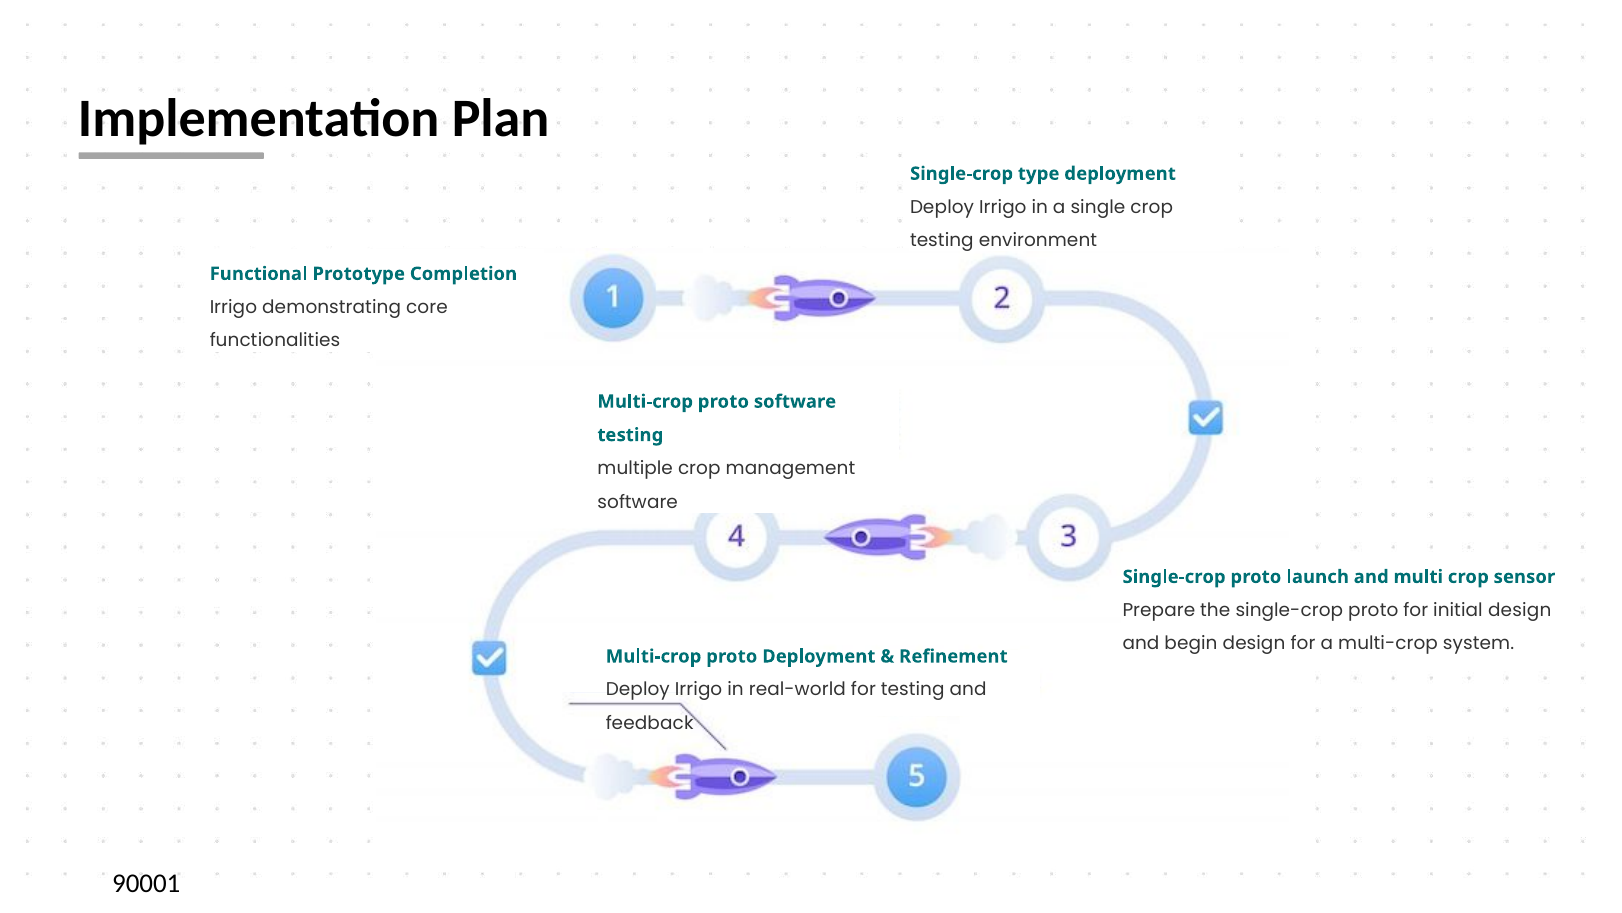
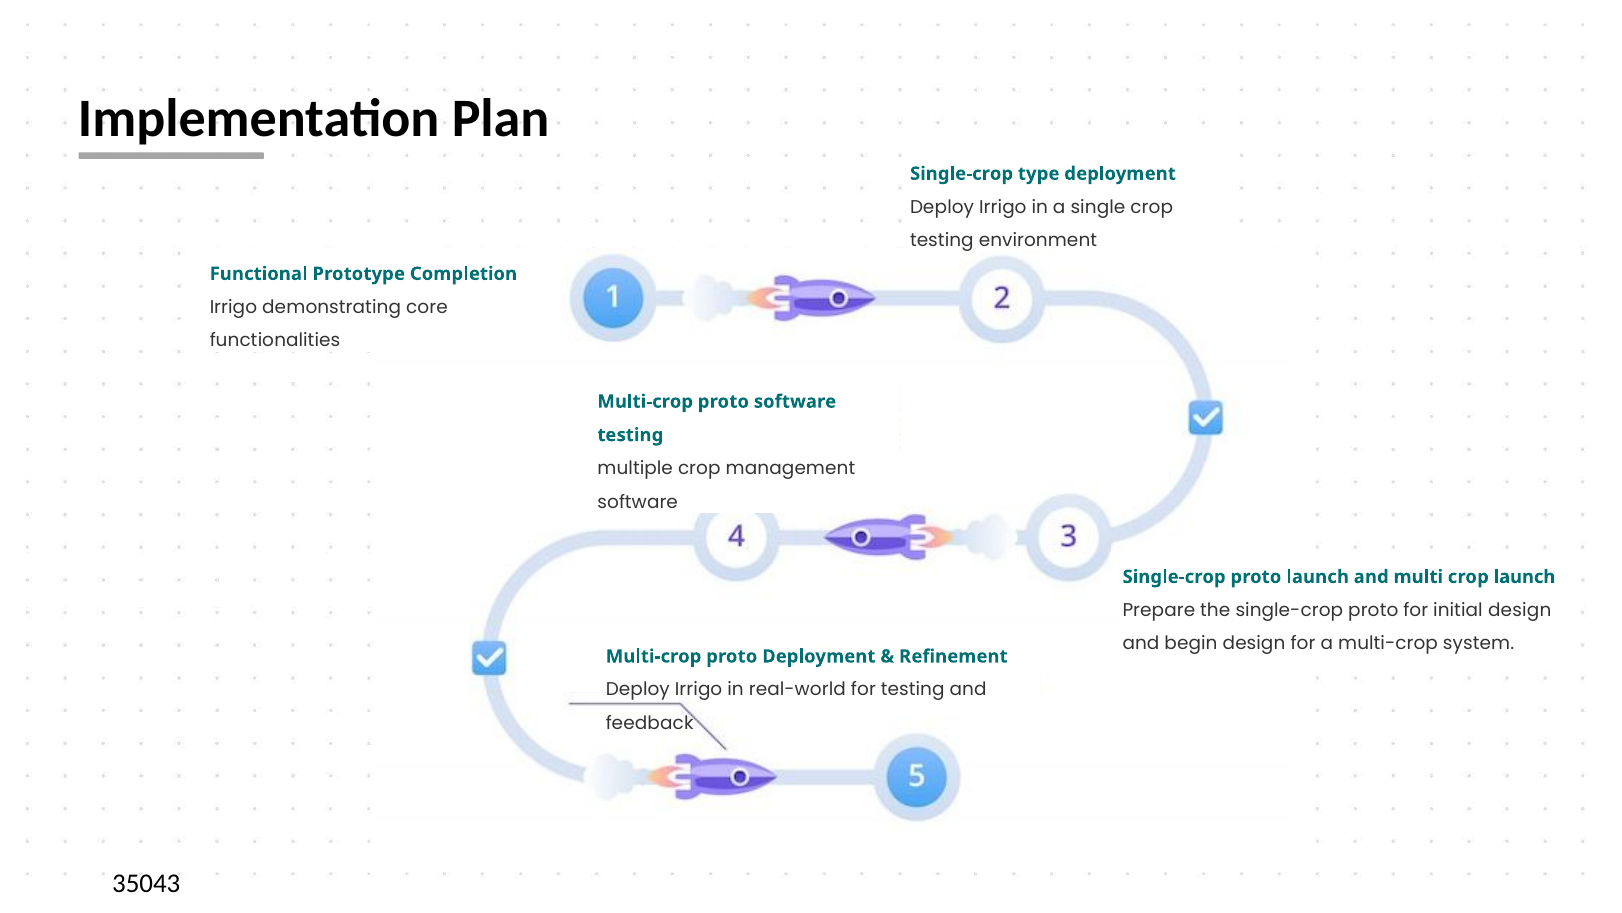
crop sensor: sensor -> launch
90001: 90001 -> 35043
